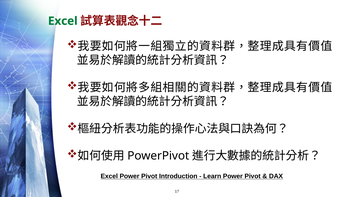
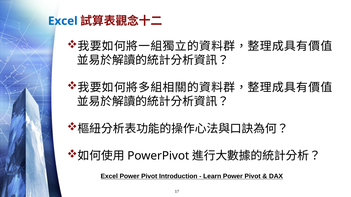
Excel at (63, 21) colour: green -> blue
